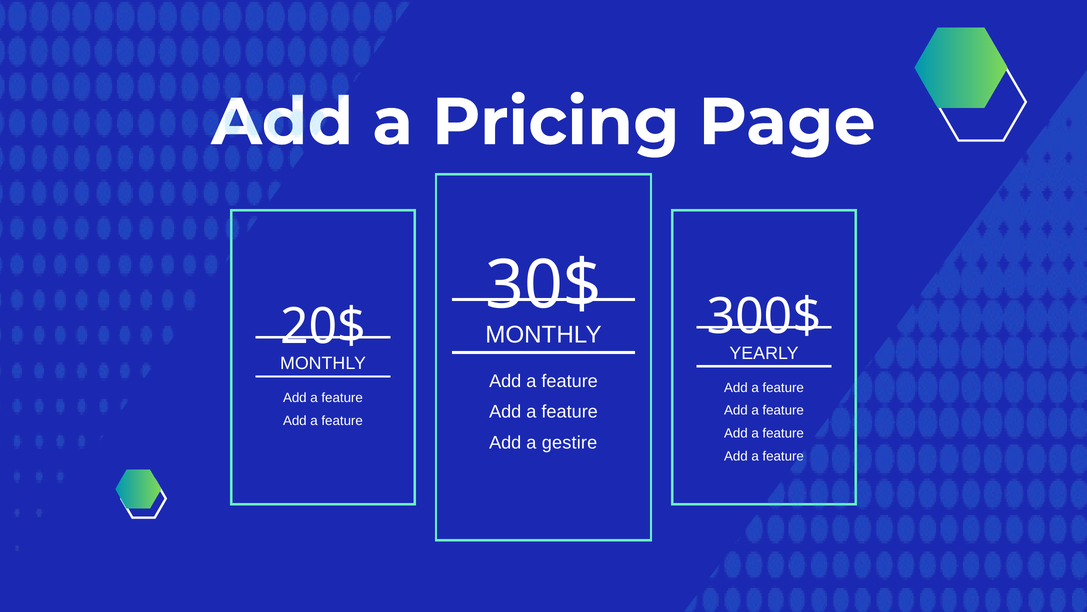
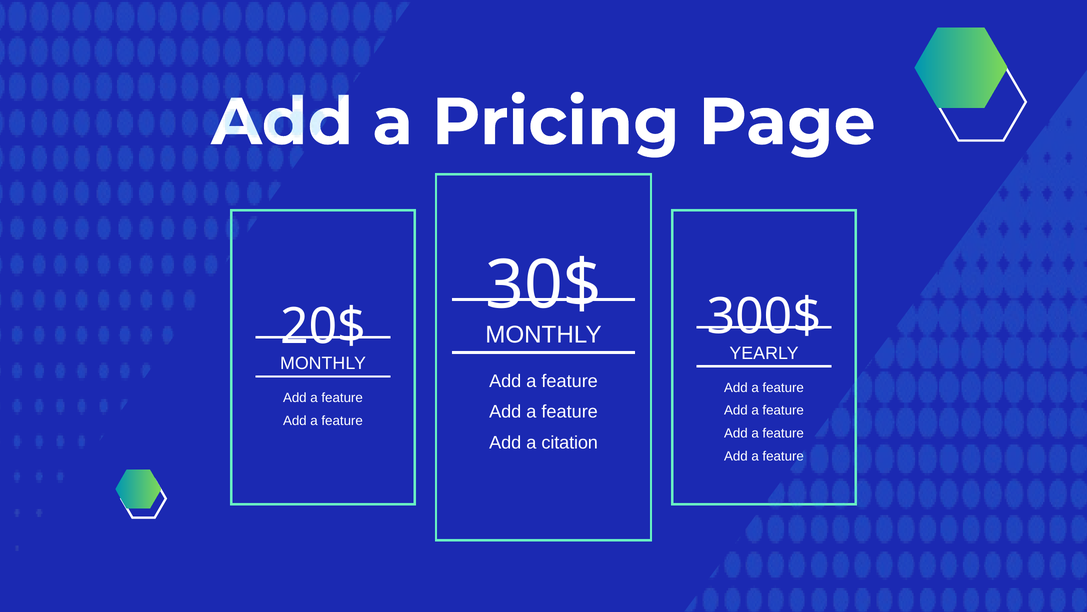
gestire: gestire -> citation
